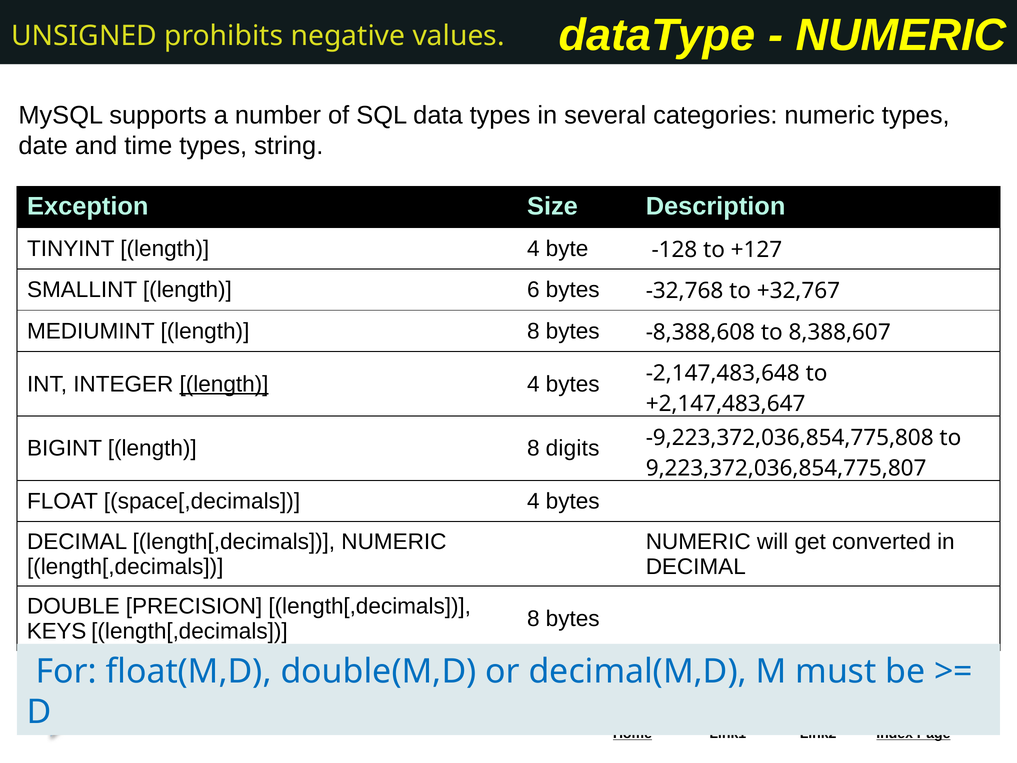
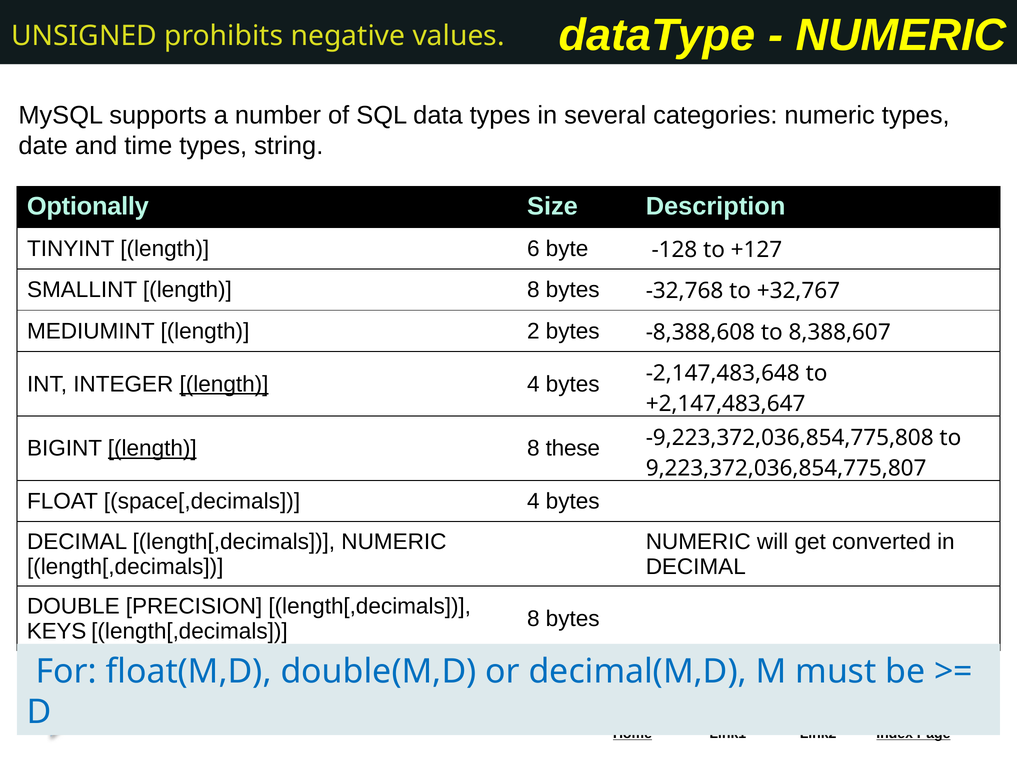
Exception: Exception -> Optionally
TINYINT length 4: 4 -> 6
SMALLINT length 6: 6 -> 8
MEDIUMINT length 8: 8 -> 2
length at (152, 448) underline: none -> present
digits: digits -> these
